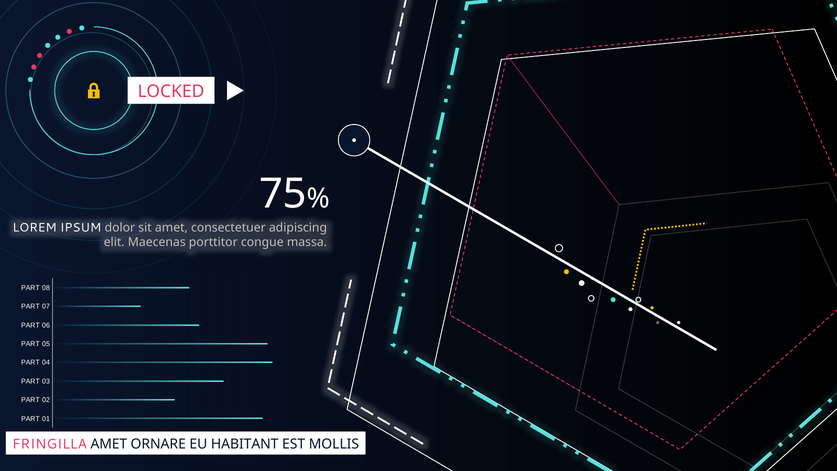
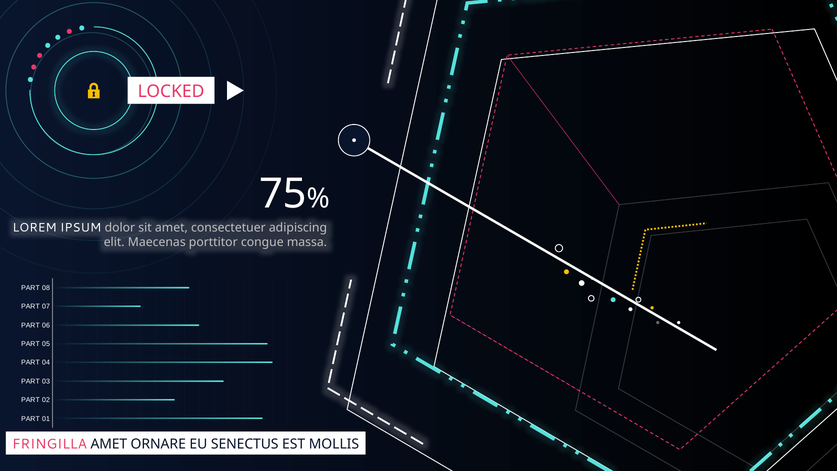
HABITANT: HABITANT -> SENECTUS
